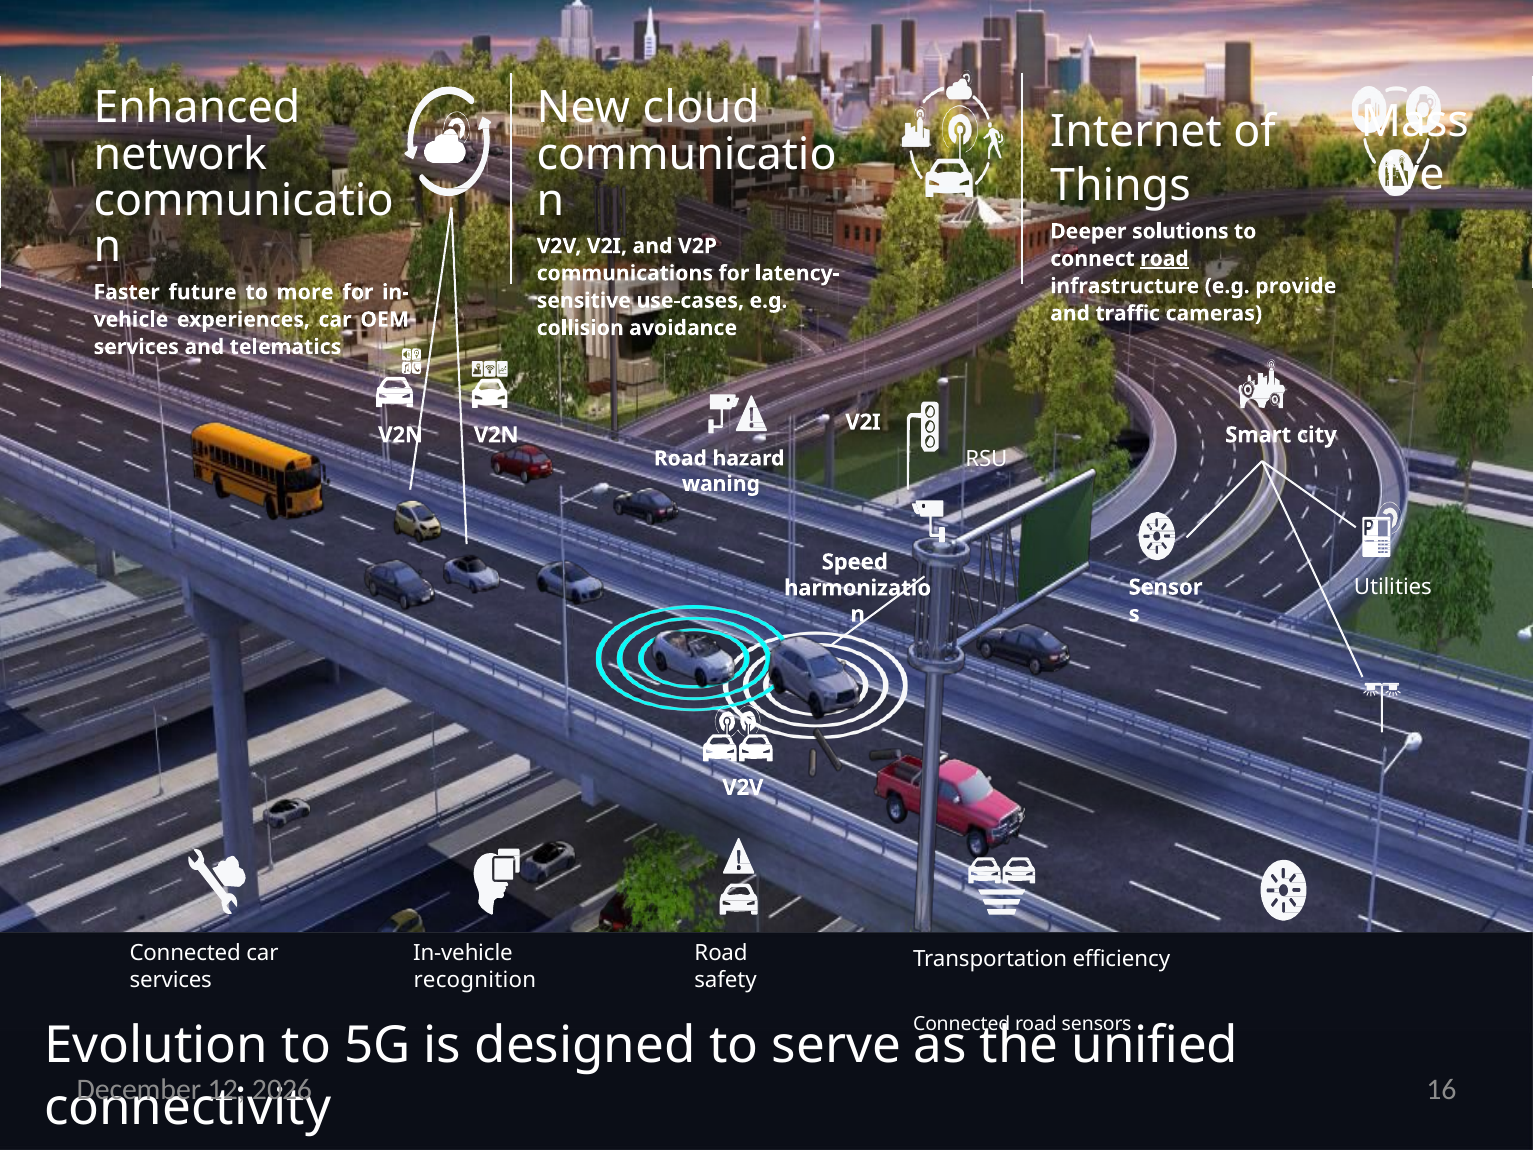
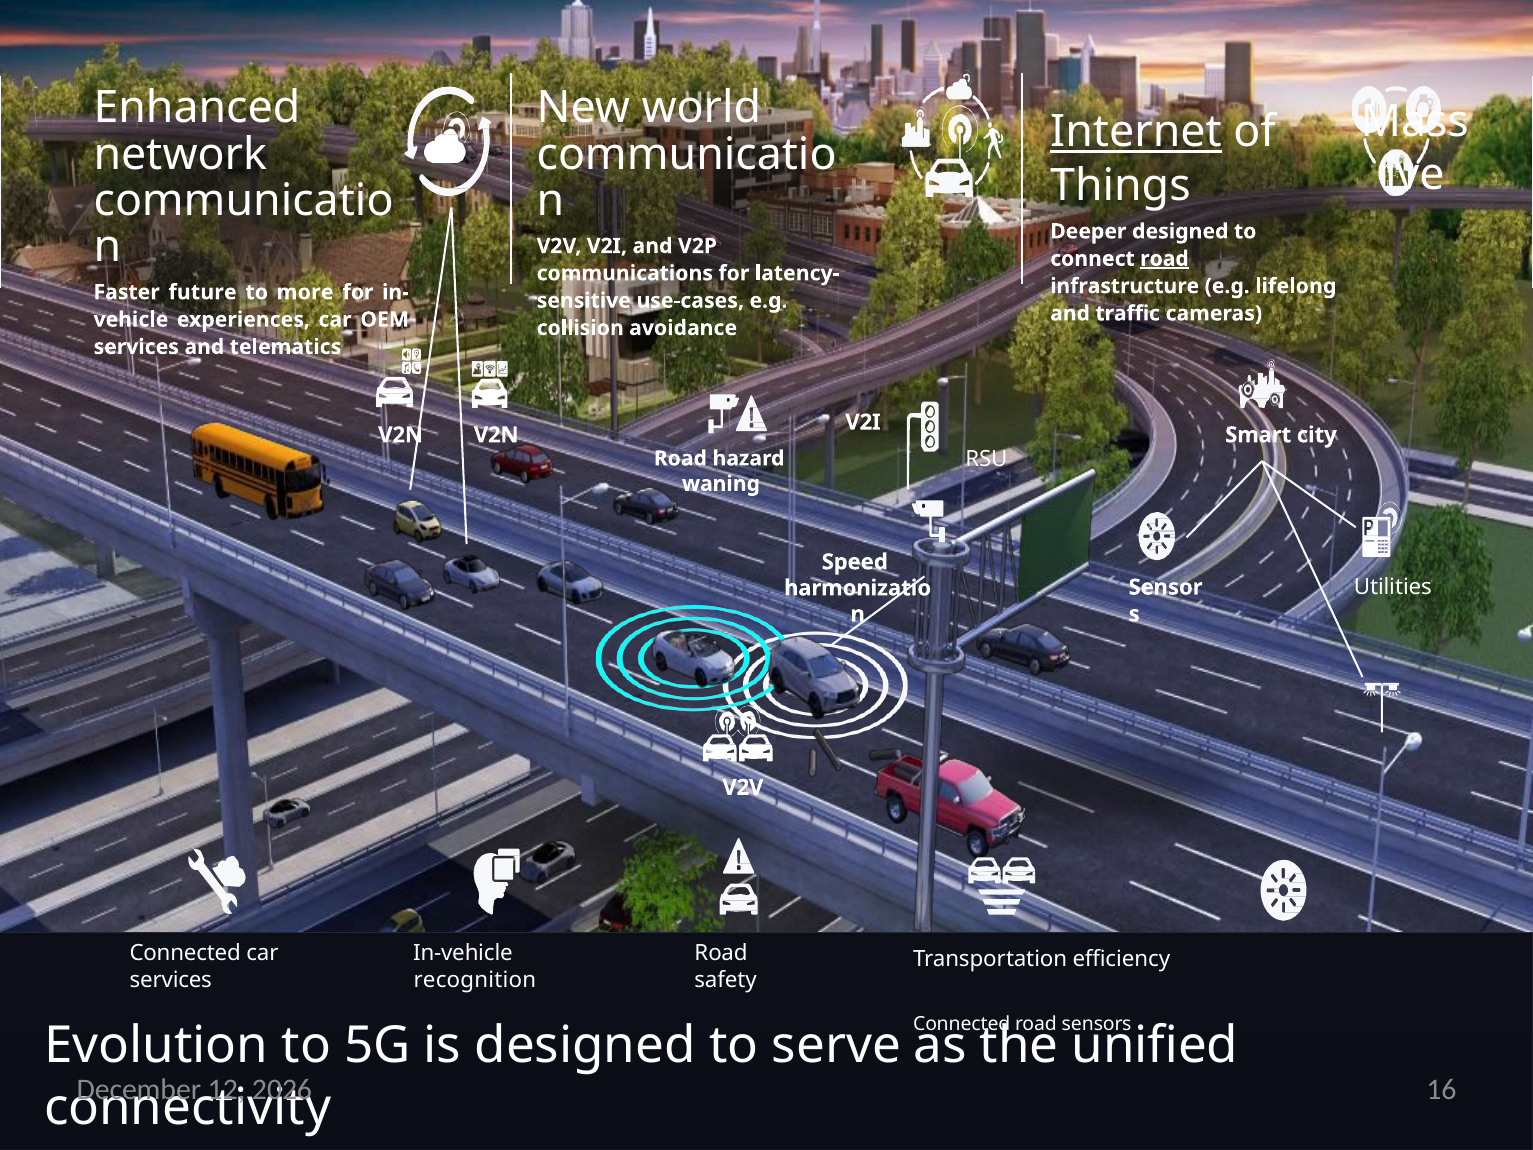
cloud: cloud -> world
Internet underline: none -> present
Deeper solutions: solutions -> designed
provide: provide -> lifelong
